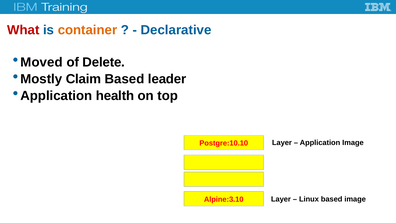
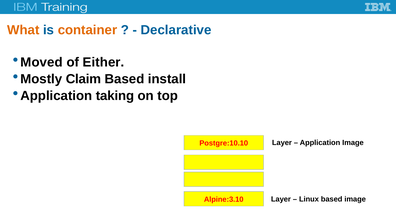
What colour: red -> orange
Delete: Delete -> Either
leader: leader -> install
health: health -> taking
